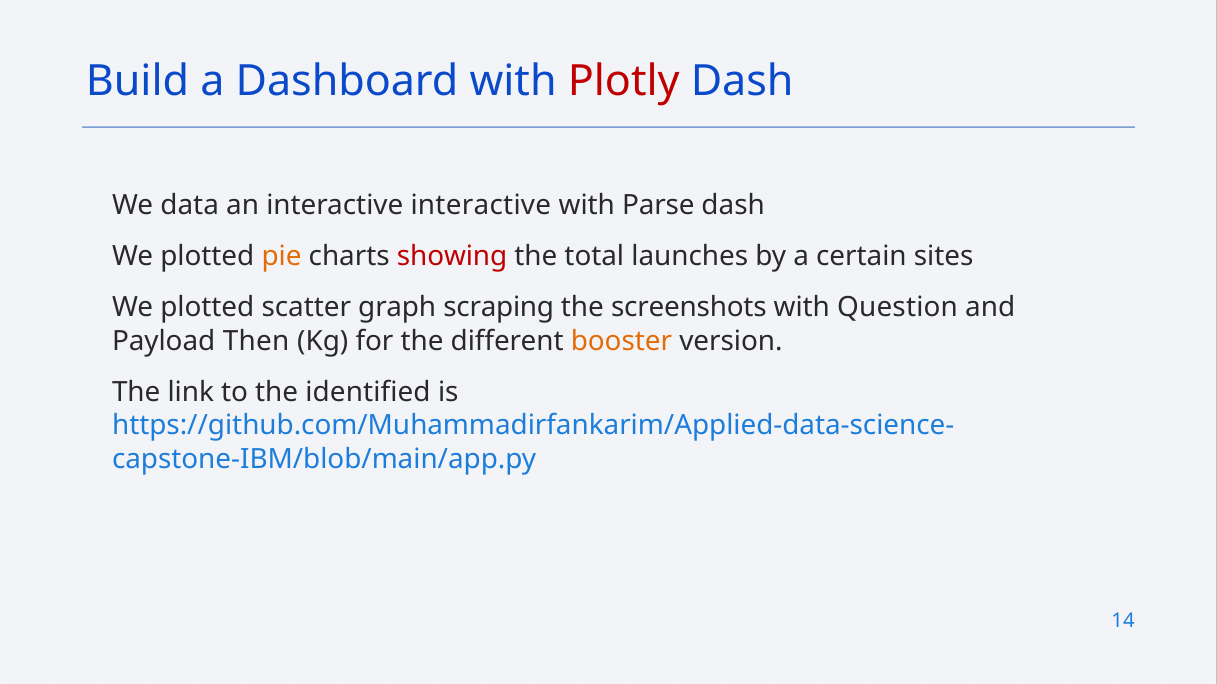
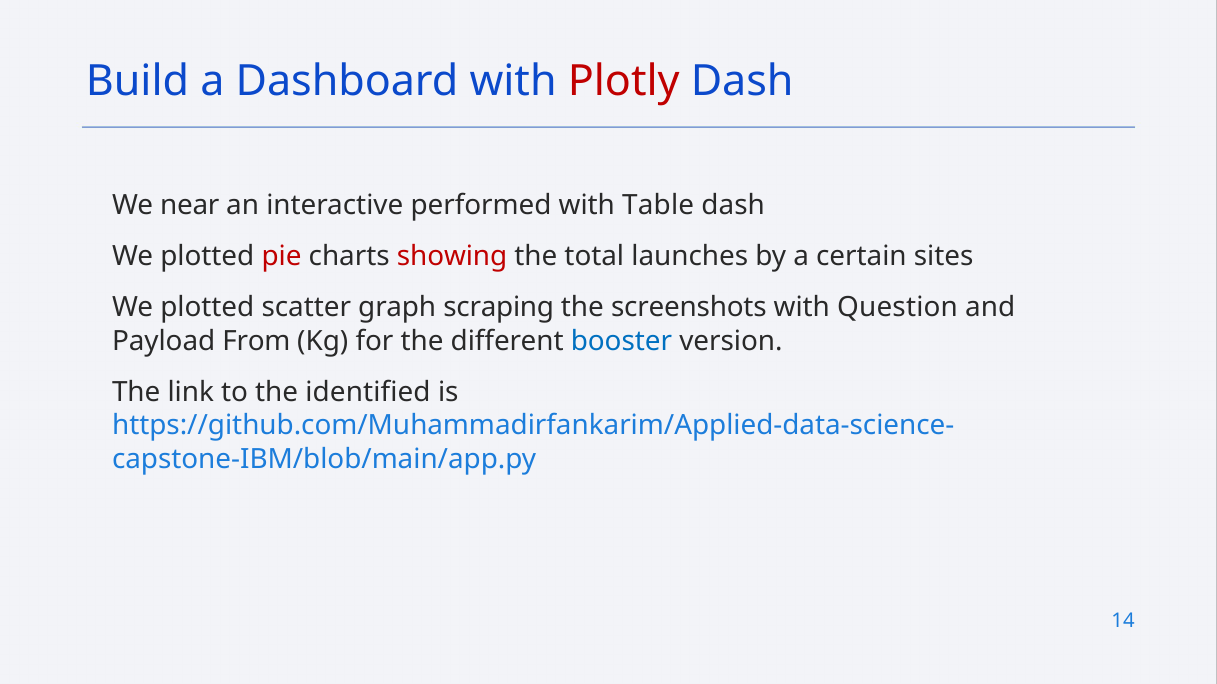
data: data -> near
interactive interactive: interactive -> performed
Parse: Parse -> Table
pie colour: orange -> red
Then: Then -> From
booster colour: orange -> blue
